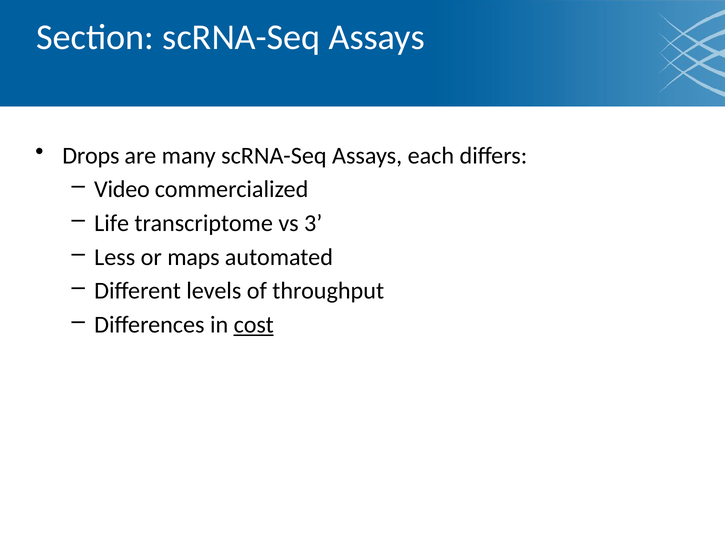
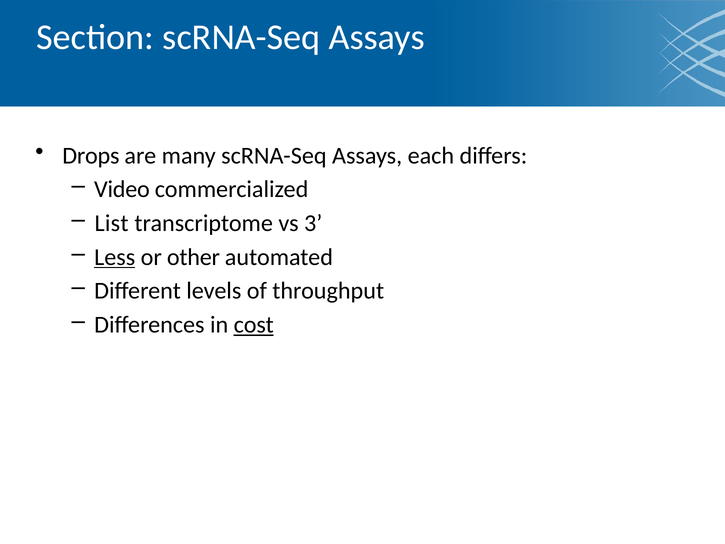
Life: Life -> List
Less underline: none -> present
maps: maps -> other
